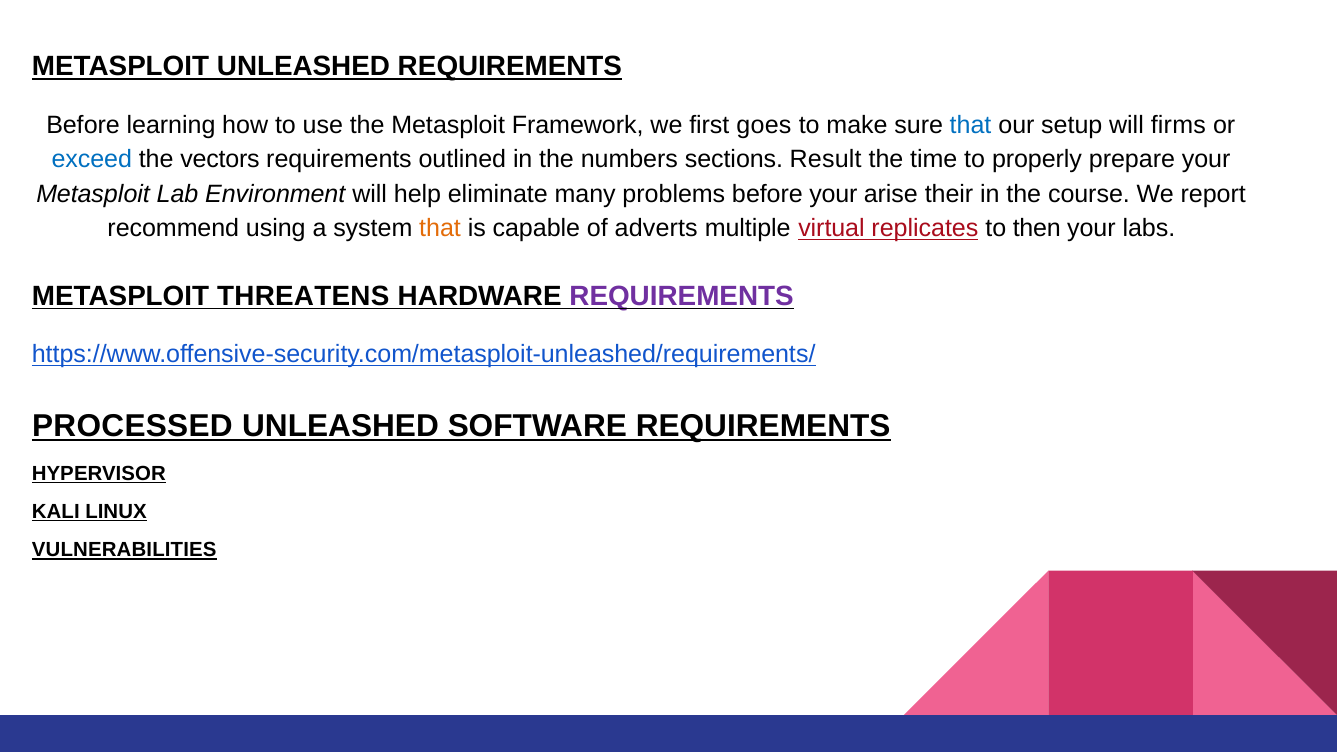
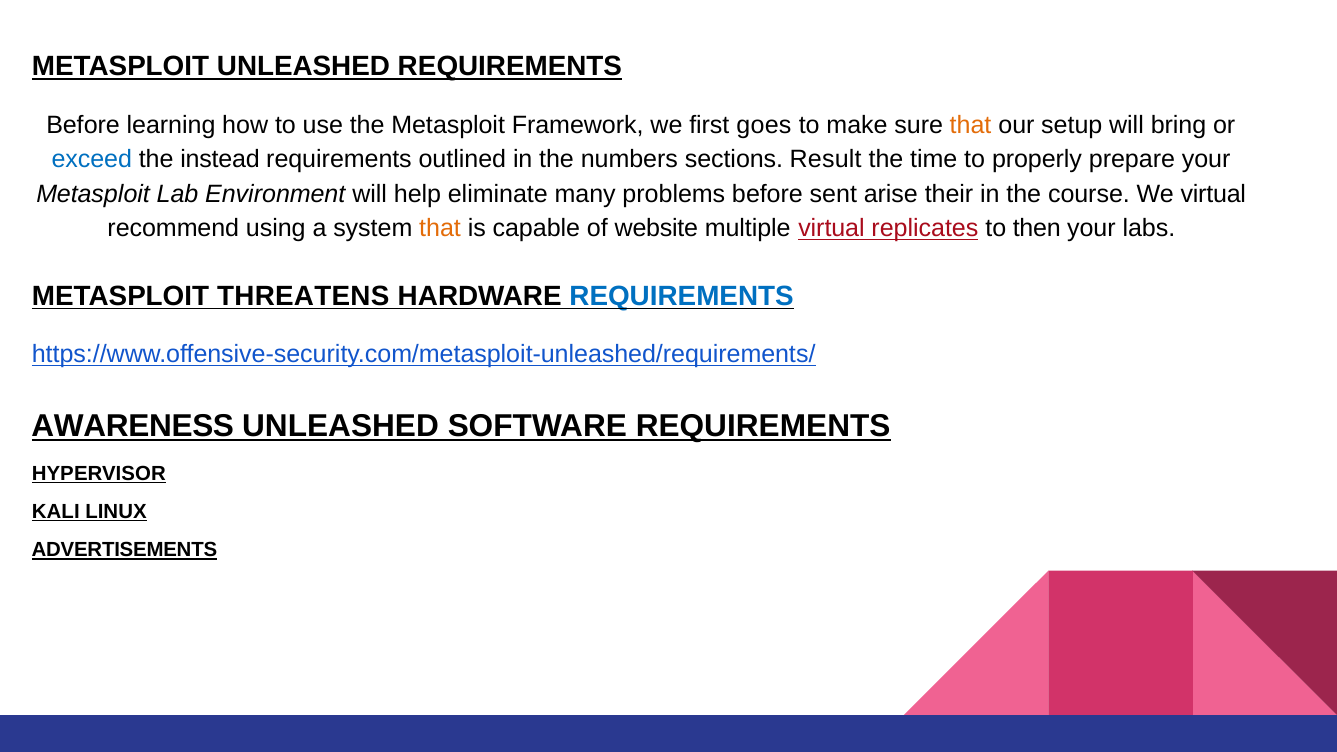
that at (971, 125) colour: blue -> orange
firms: firms -> bring
vectors: vectors -> instead
before your: your -> sent
We report: report -> virtual
adverts: adverts -> website
REQUIREMENTS at (682, 296) colour: purple -> blue
PROCESSED: PROCESSED -> AWARENESS
VULNERABILITIES: VULNERABILITIES -> ADVERTISEMENTS
